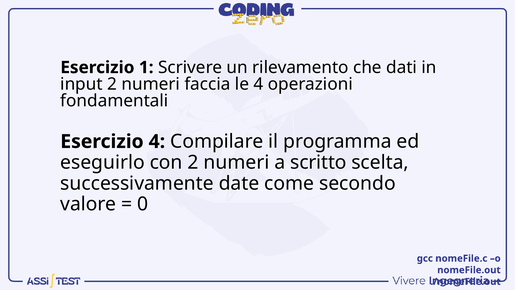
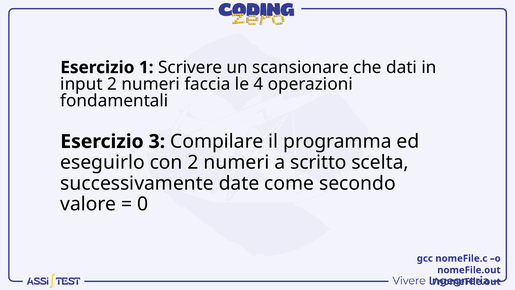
rilevamento: rilevamento -> scansionare
Esercizio 4: 4 -> 3
